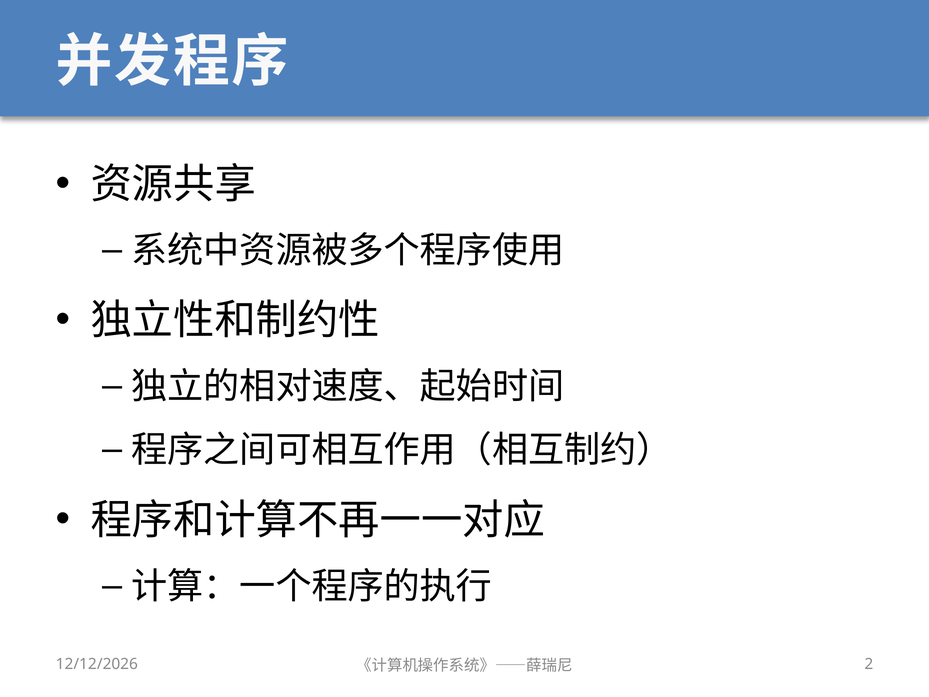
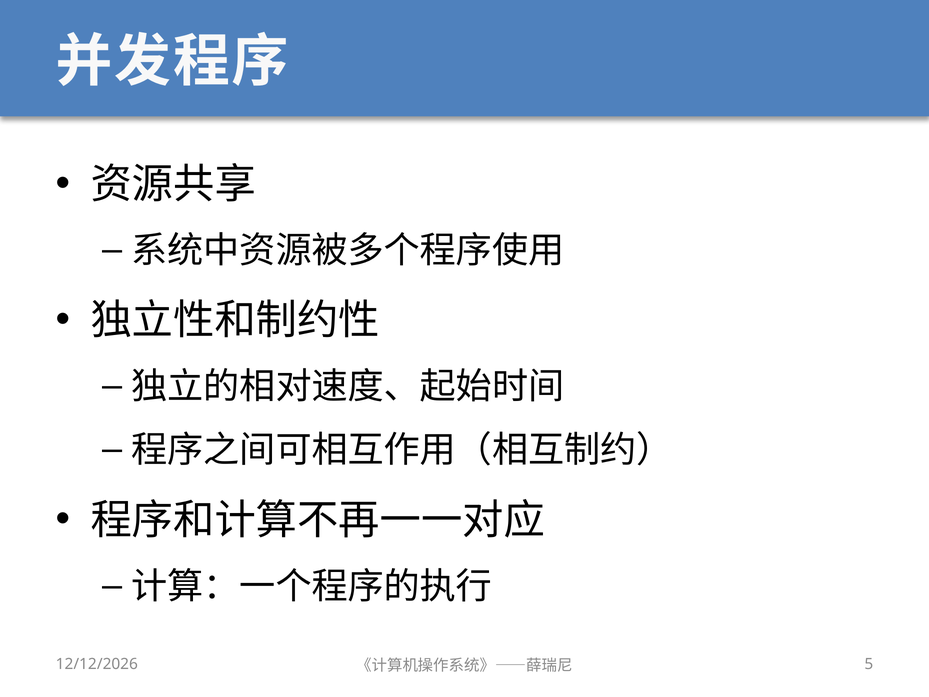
2: 2 -> 5
